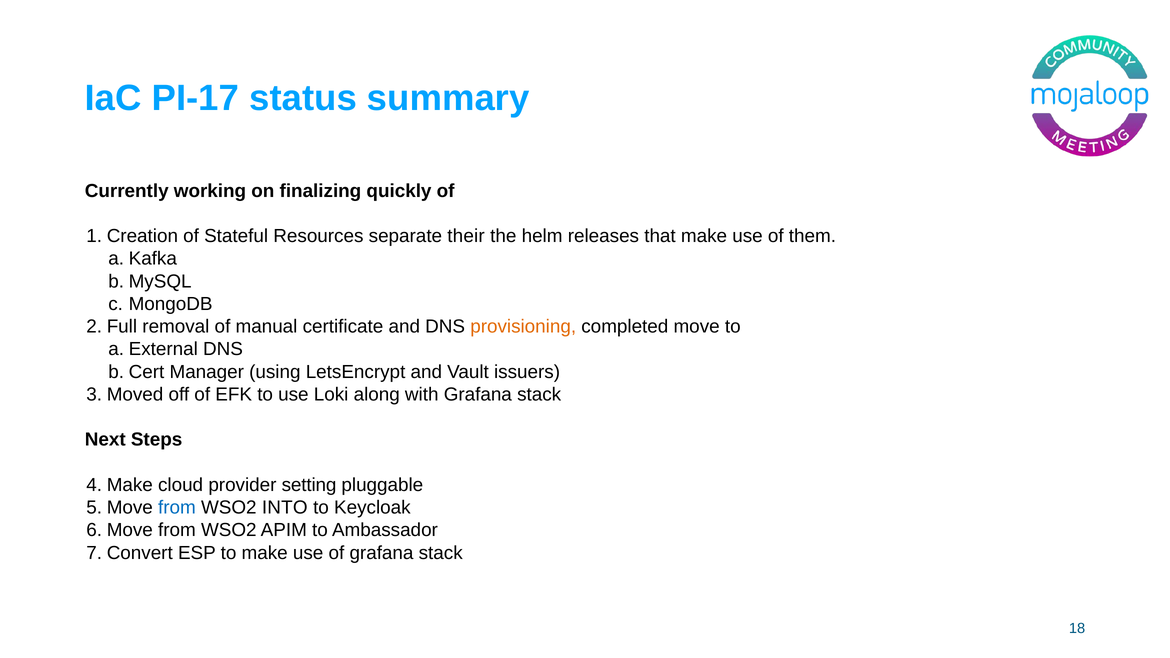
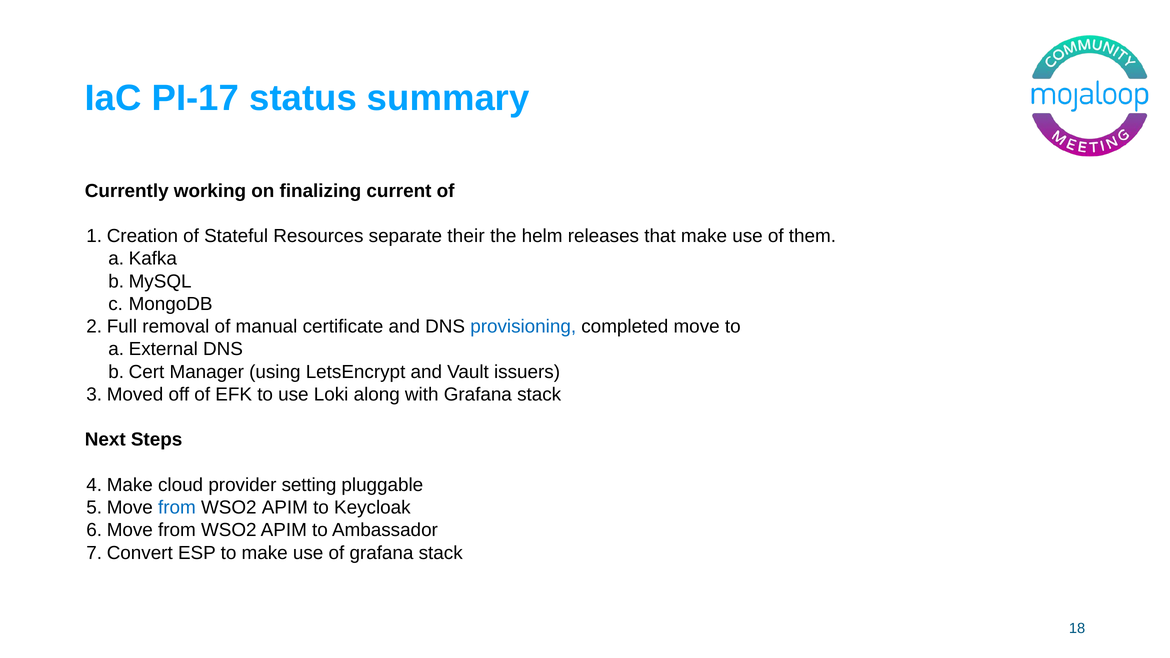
quickly: quickly -> current
provisioning colour: orange -> blue
INTO at (285, 508): INTO -> APIM
